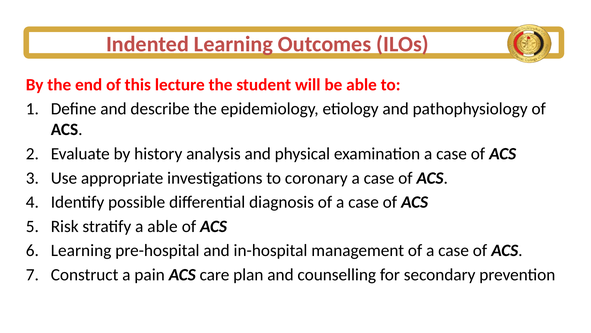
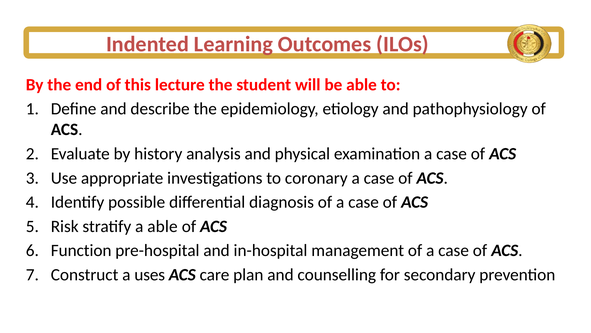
Learning at (81, 250): Learning -> Function
pain: pain -> uses
